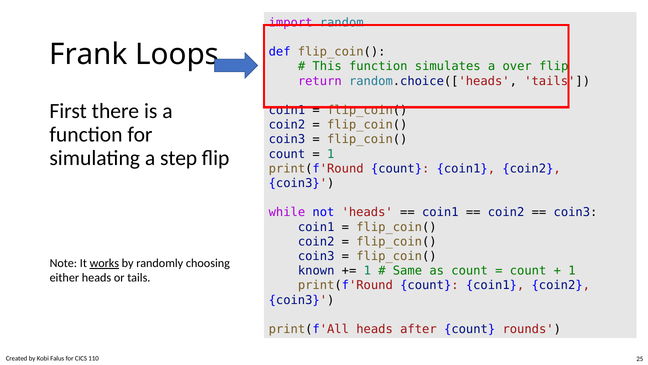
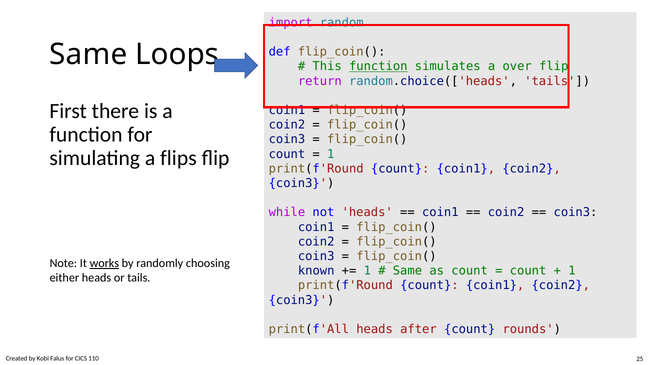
Frank at (88, 54): Frank -> Same
function at (378, 66) underline: none -> present
step: step -> flips
